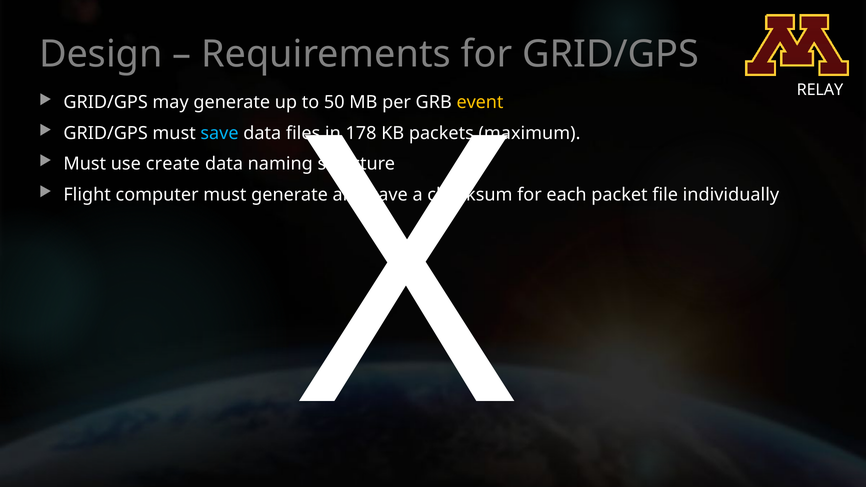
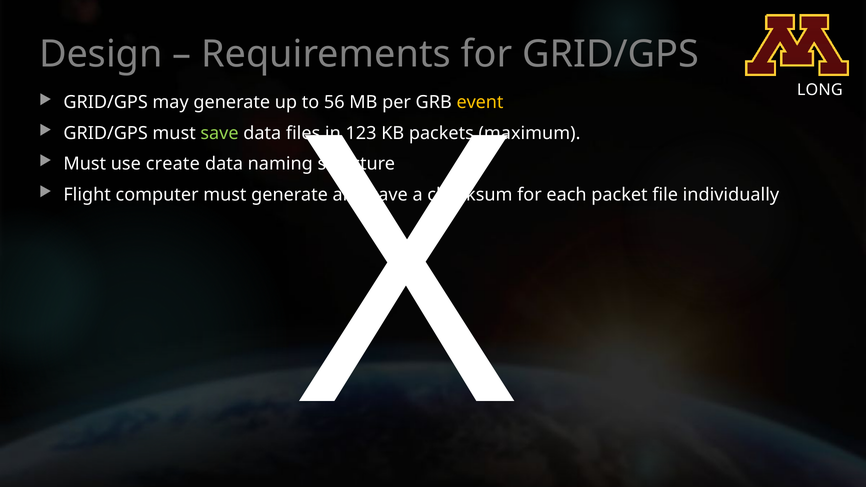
RELAY: RELAY -> LONG
50: 50 -> 56
save at (220, 133) colour: light blue -> light green
178: 178 -> 123
